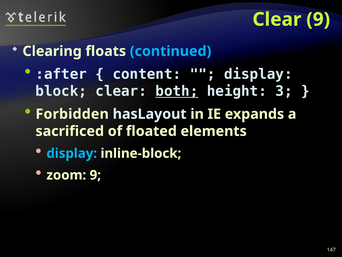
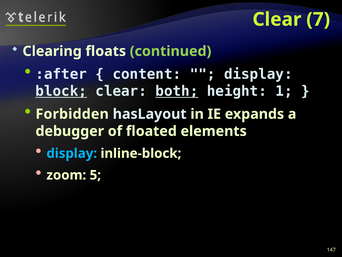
Clear 9: 9 -> 7
continued colour: light blue -> light green
block underline: none -> present
3: 3 -> 1
sacrificed: sacrificed -> debugger
zoom 9: 9 -> 5
